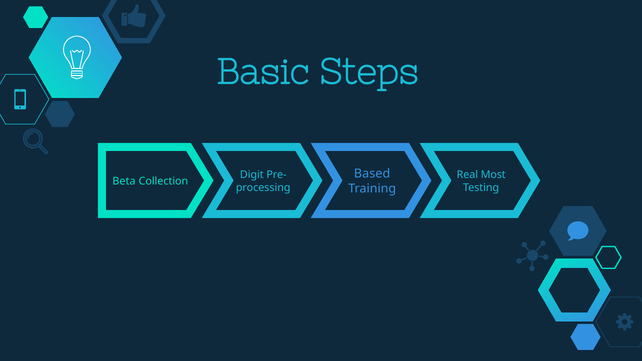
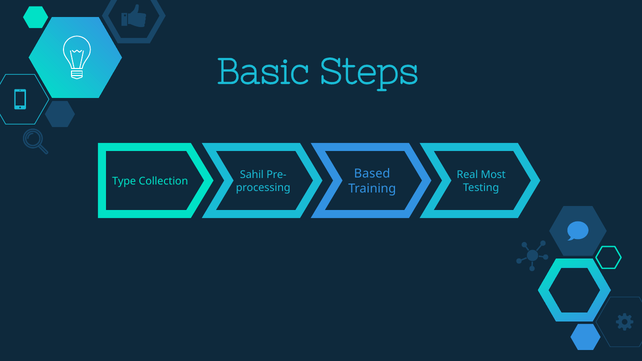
Digit: Digit -> Sahil
Beta: Beta -> Type
